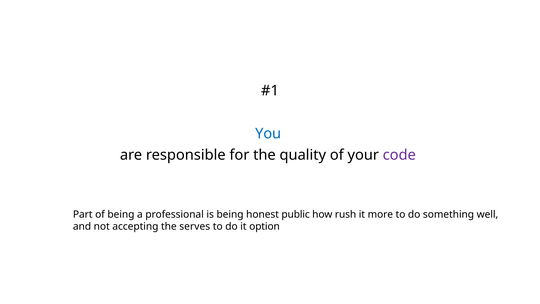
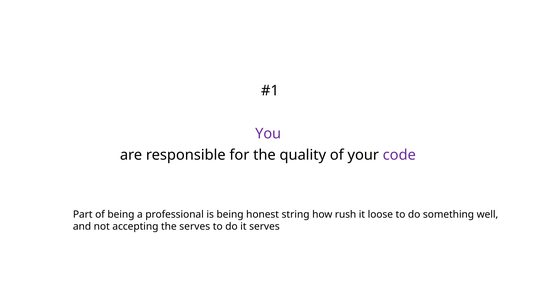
You colour: blue -> purple
public: public -> string
more: more -> loose
it option: option -> serves
